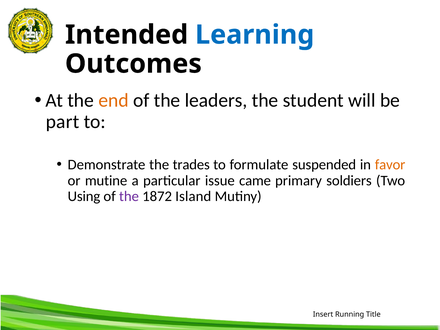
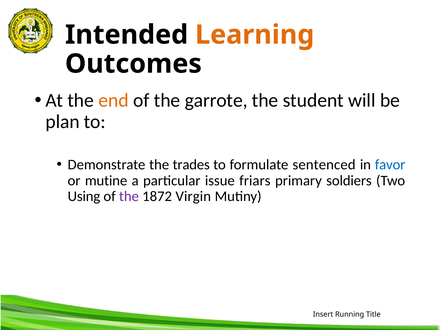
Learning colour: blue -> orange
leaders: leaders -> garrote
part: part -> plan
suspended: suspended -> sentenced
favor colour: orange -> blue
came: came -> friars
Island: Island -> Virgin
